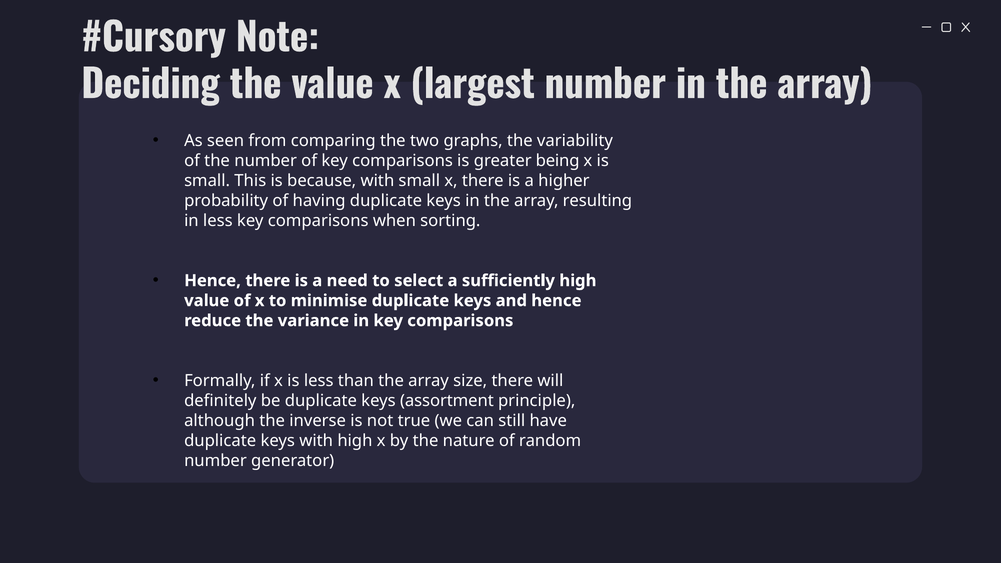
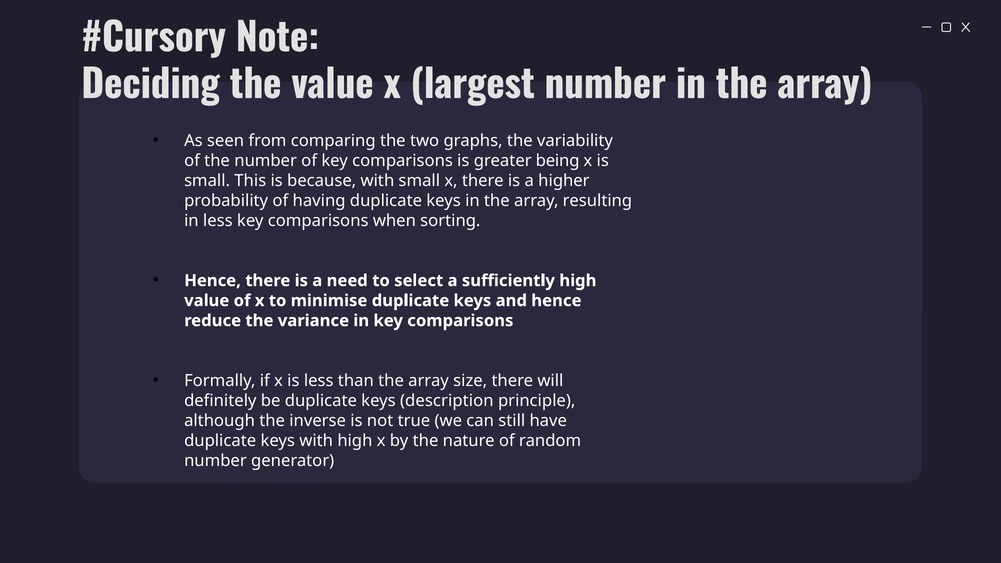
assortment: assortment -> description
